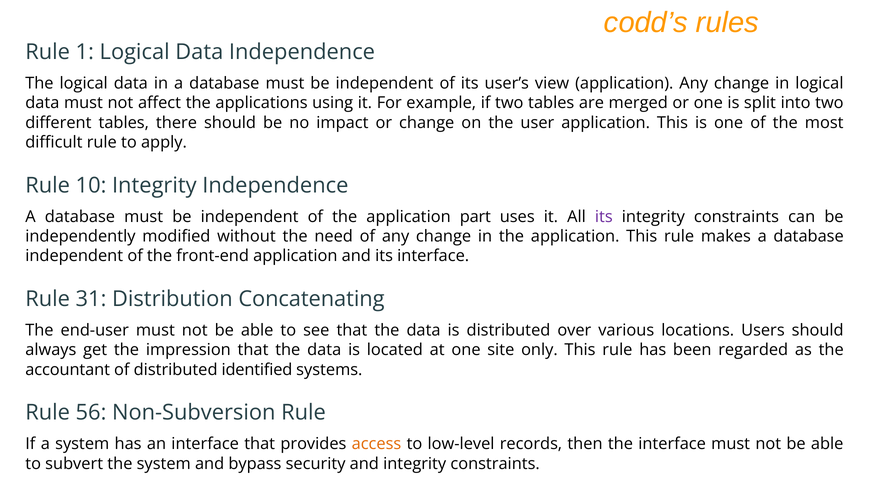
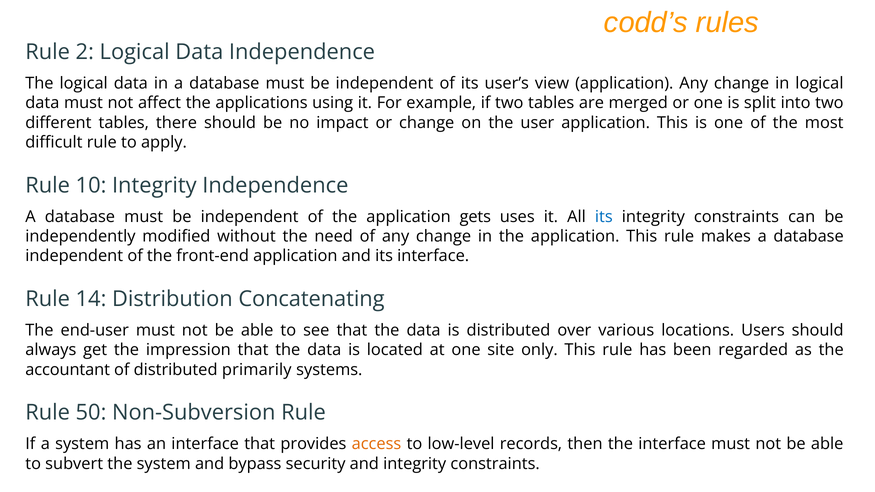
1: 1 -> 2
part: part -> gets
its at (604, 217) colour: purple -> blue
31: 31 -> 14
identified: identified -> primarily
56: 56 -> 50
